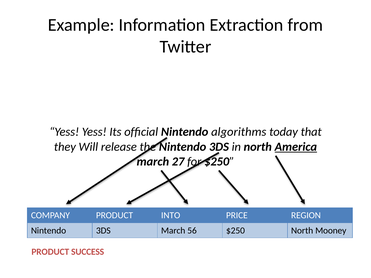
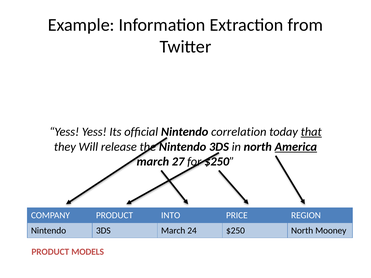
algorithms: algorithms -> correlation
that underline: none -> present
56: 56 -> 24
SUCCESS: SUCCESS -> MODELS
